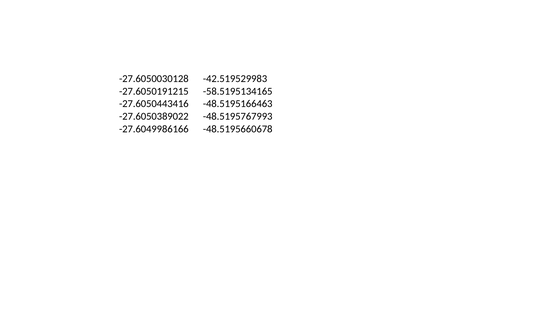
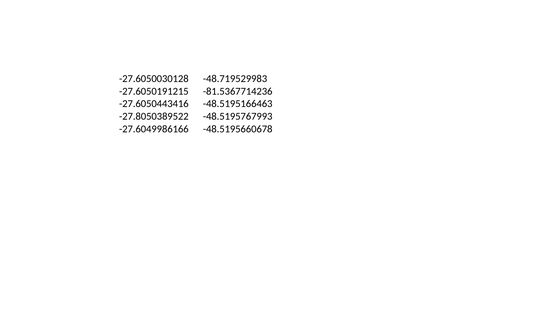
-42.519529983: -42.519529983 -> -48.719529983
-58.5195134165: -58.5195134165 -> -81.5367714236
-27.6050389022: -27.6050389022 -> -27.8050389522
